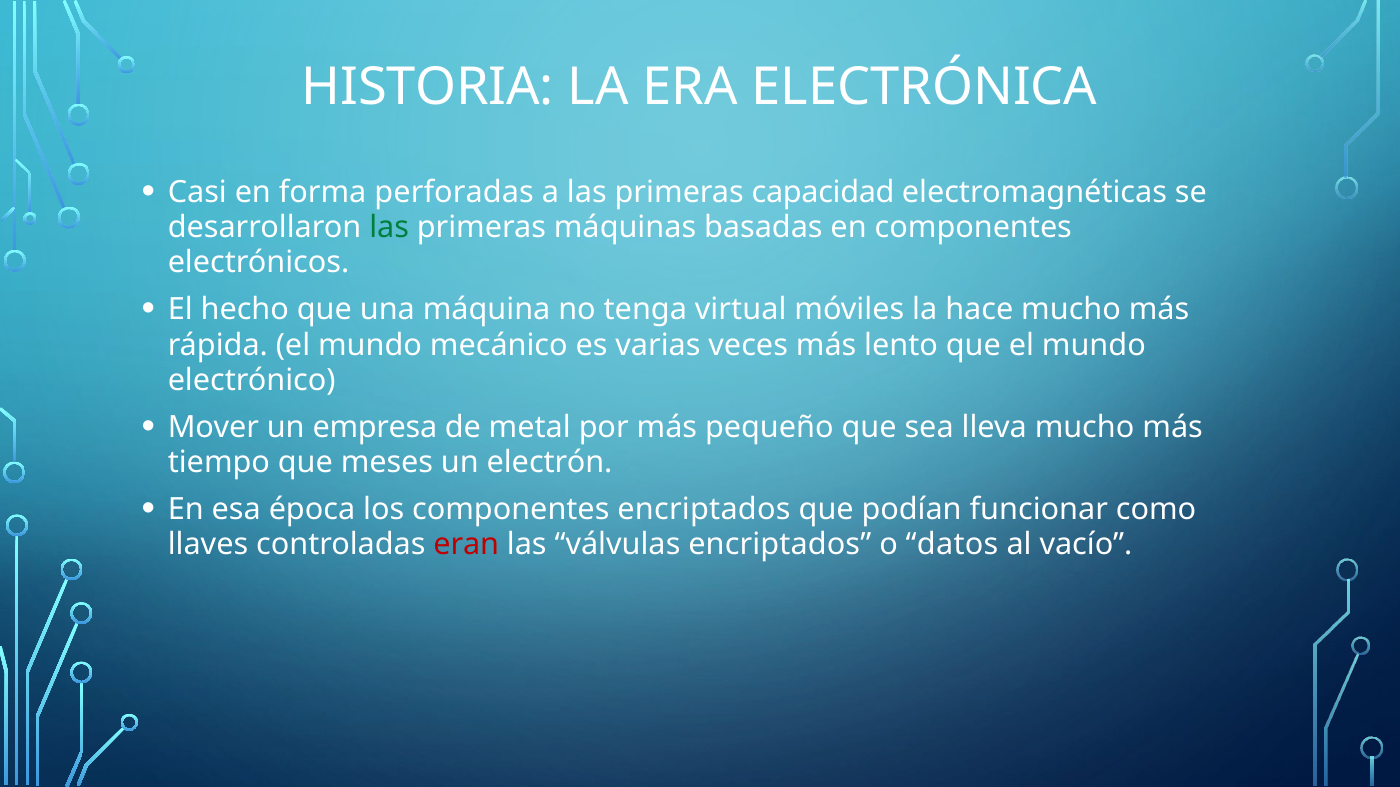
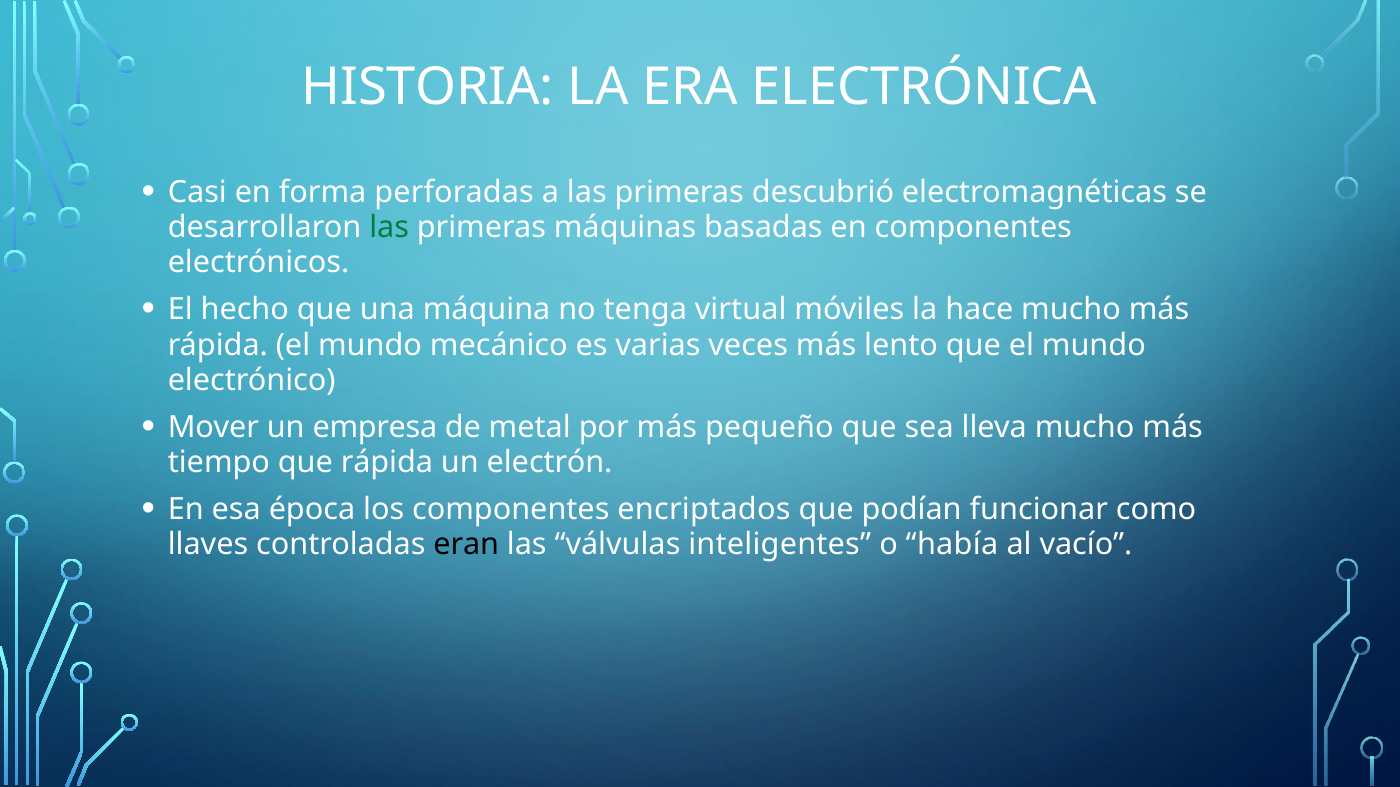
capacidad: capacidad -> descubrió
que meses: meses -> rápida
eran colour: red -> black
válvulas encriptados: encriptados -> inteligentes
datos: datos -> había
